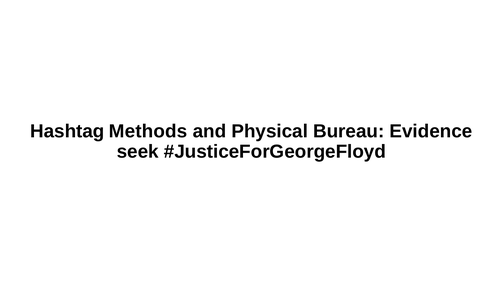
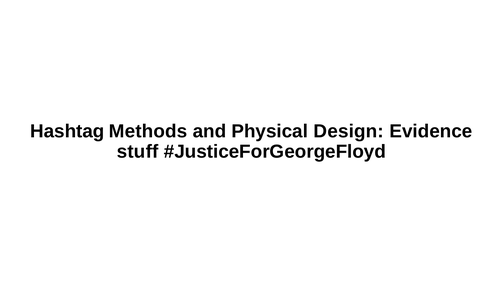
Bureau: Bureau -> Design
seek: seek -> stuff
